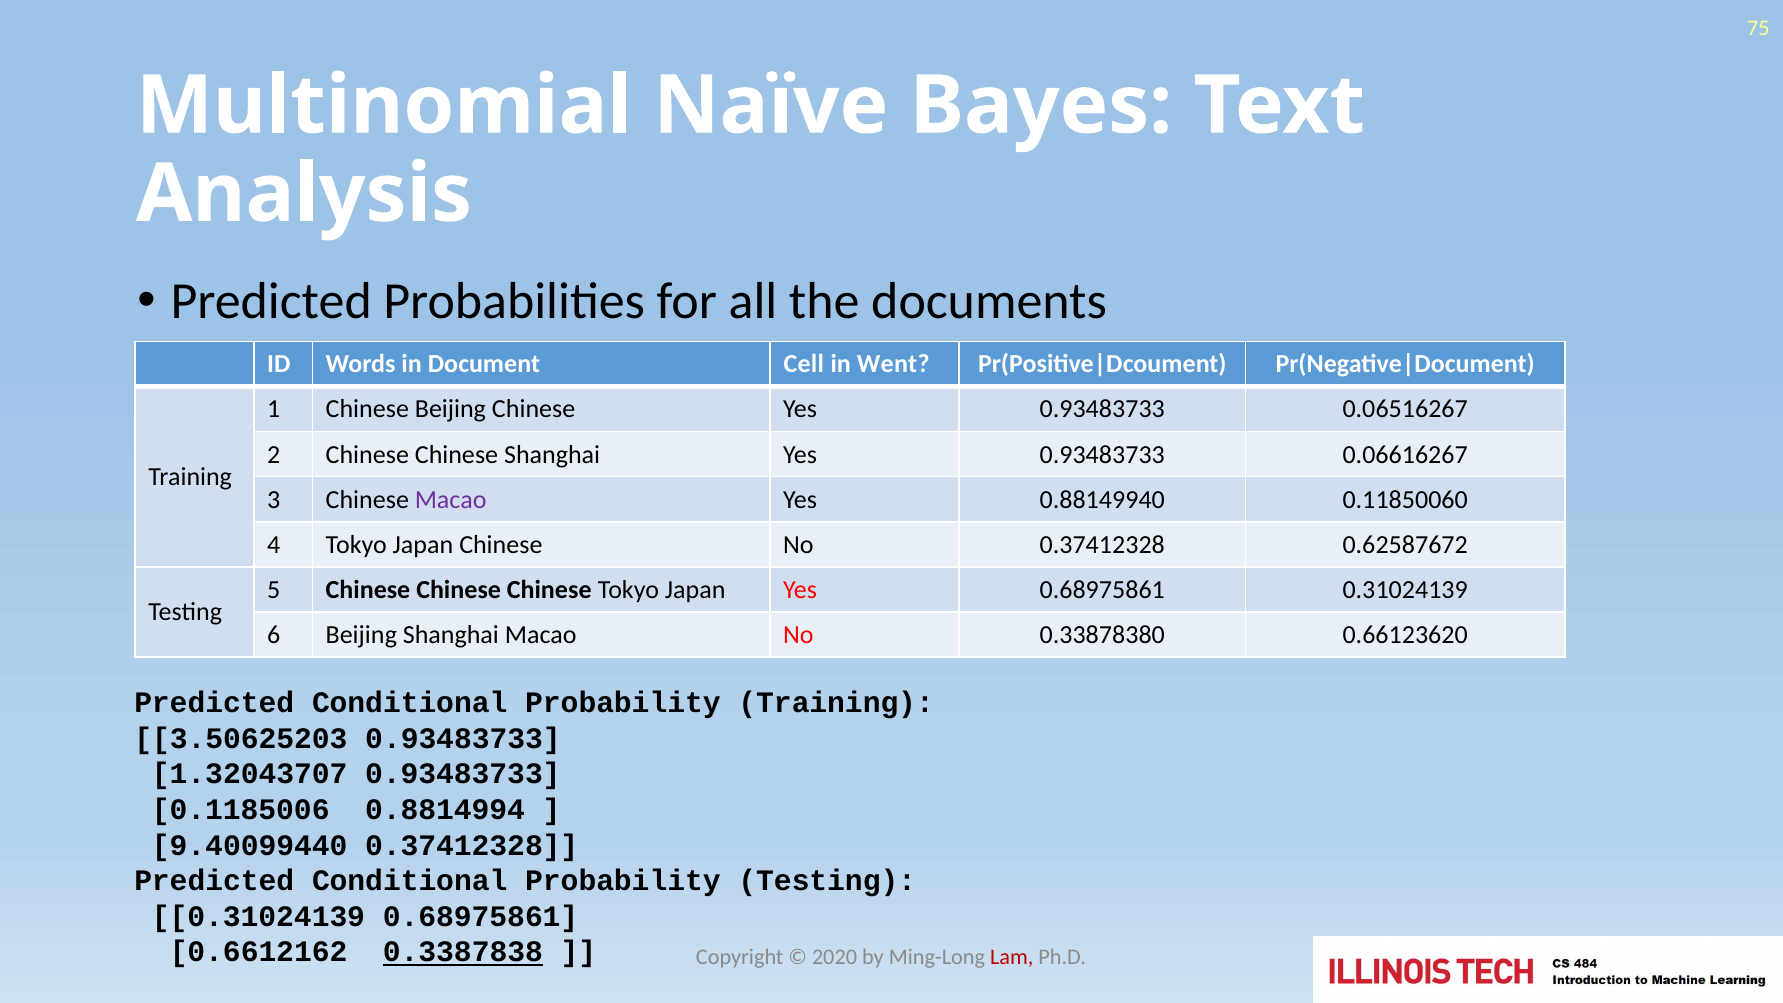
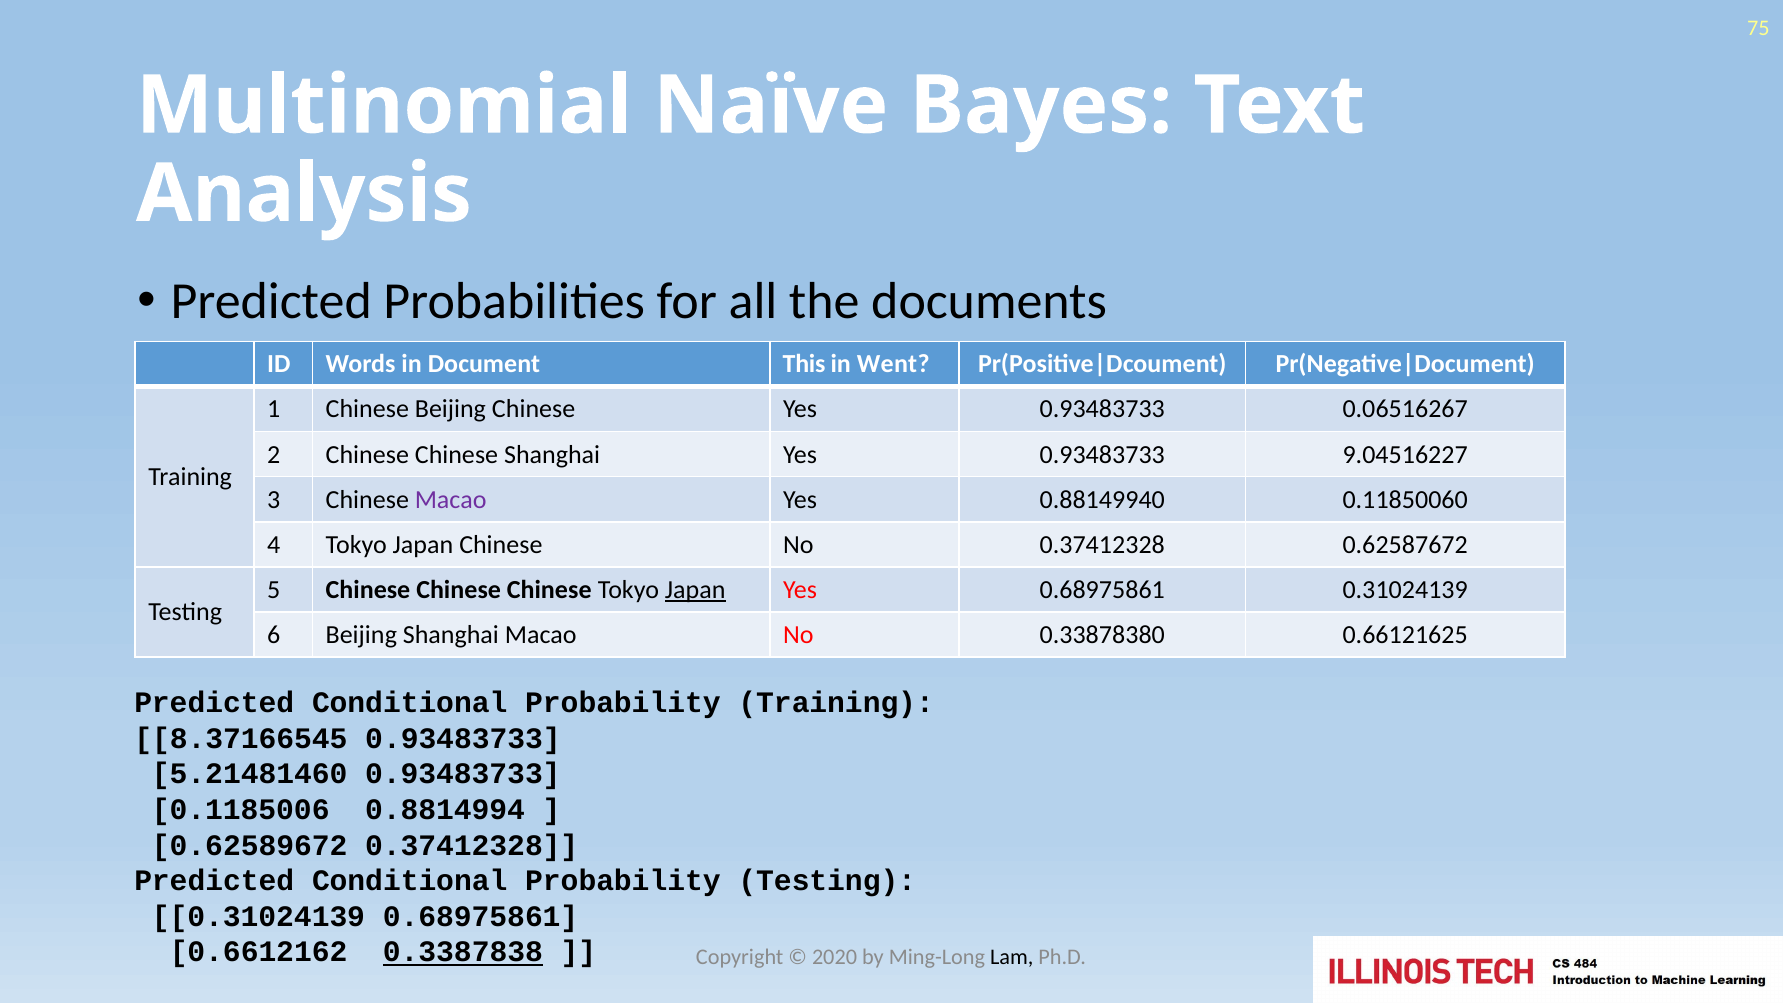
Cell: Cell -> This
0.06616267: 0.06616267 -> 9.04516227
Japan at (695, 590) underline: none -> present
0.66123620: 0.66123620 -> 0.66121625
3.50625203: 3.50625203 -> 8.37166545
1.32043707: 1.32043707 -> 5.21481460
9.40099440: 9.40099440 -> 0.62589672
Lam colour: red -> black
